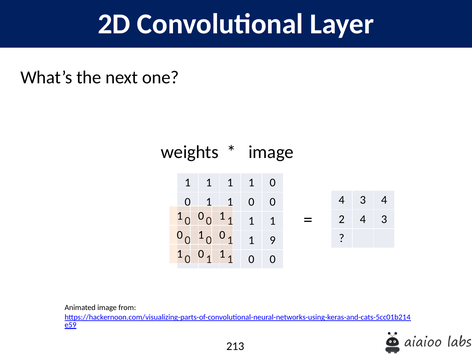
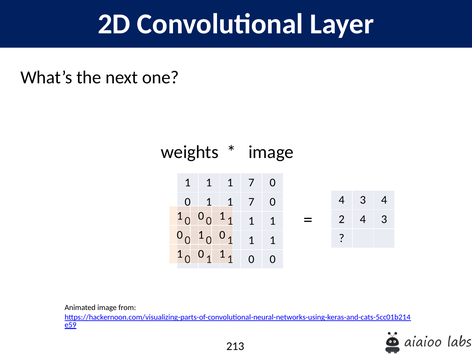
1 1 1 1: 1 -> 7
0 at (251, 202): 0 -> 7
9 at (273, 240): 9 -> 1
